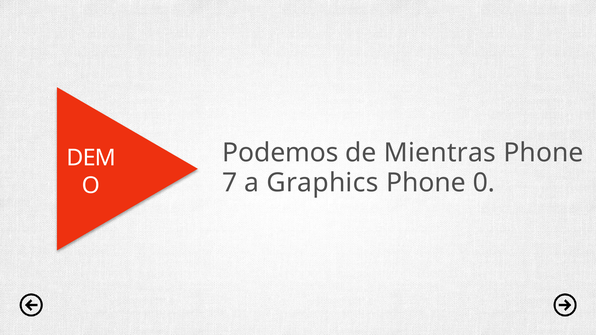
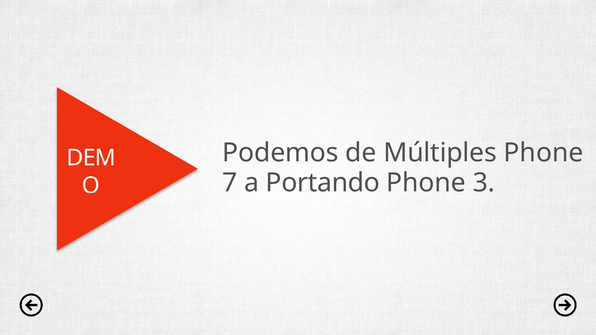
Mientras: Mientras -> Múltiples
Graphics: Graphics -> Portando
0: 0 -> 3
